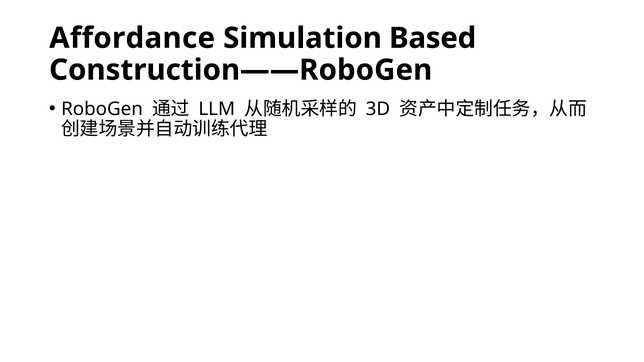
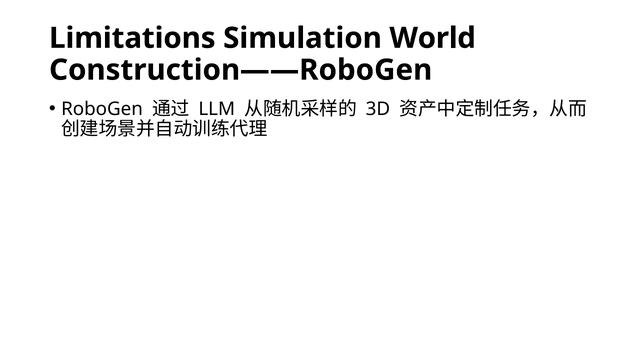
Affordance: Affordance -> Limitations
Based: Based -> World
